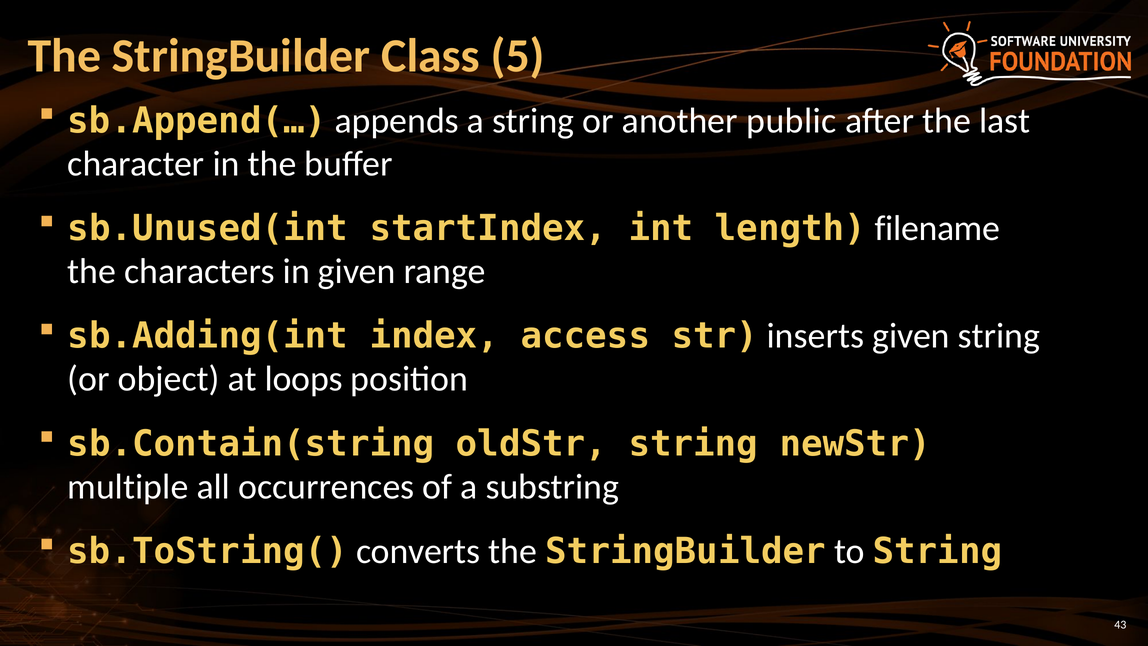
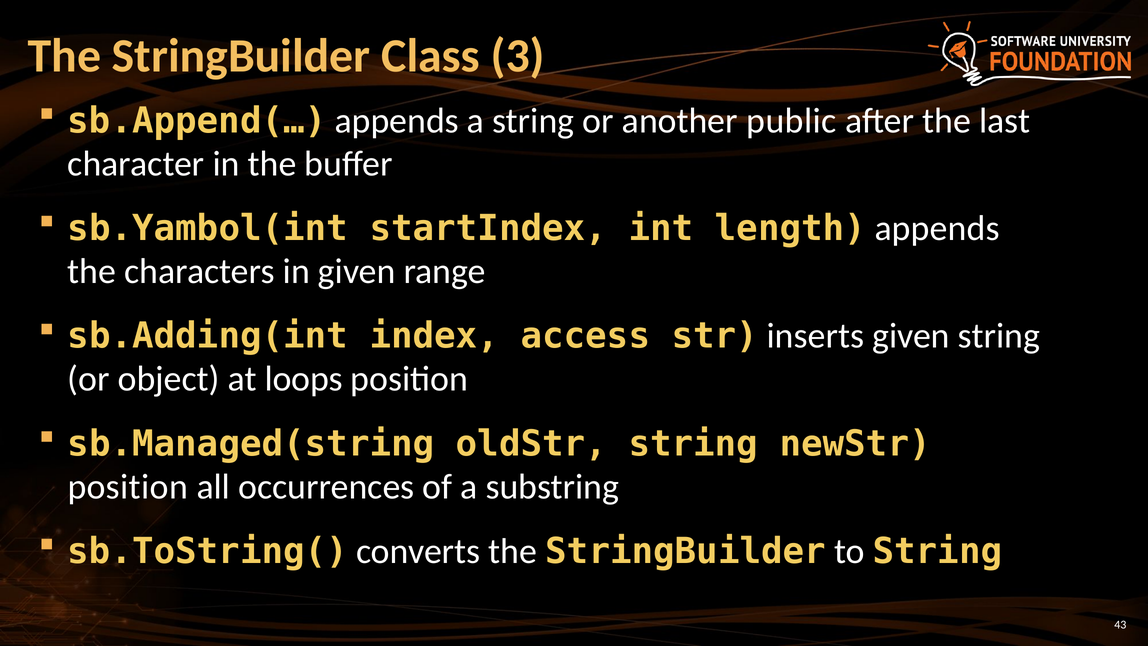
5: 5 -> 3
sb.Unused(int: sb.Unused(int -> sb.Yambol(int
length filename: filename -> appends
sb.Contain(string: sb.Contain(string -> sb.Managed(string
multiple at (128, 487): multiple -> position
